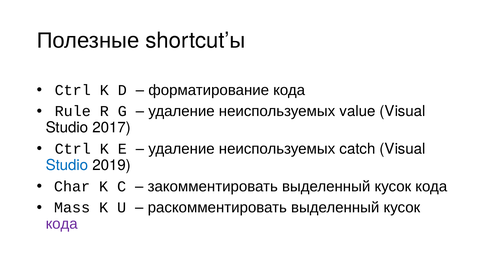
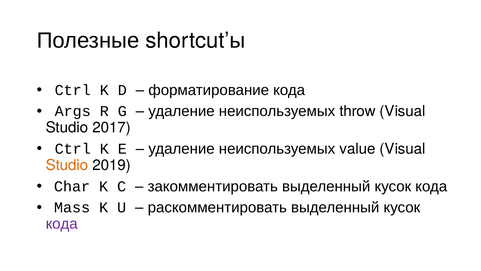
Rule: Rule -> Args
value: value -> throw
catch: catch -> value
Studio at (67, 165) colour: blue -> orange
